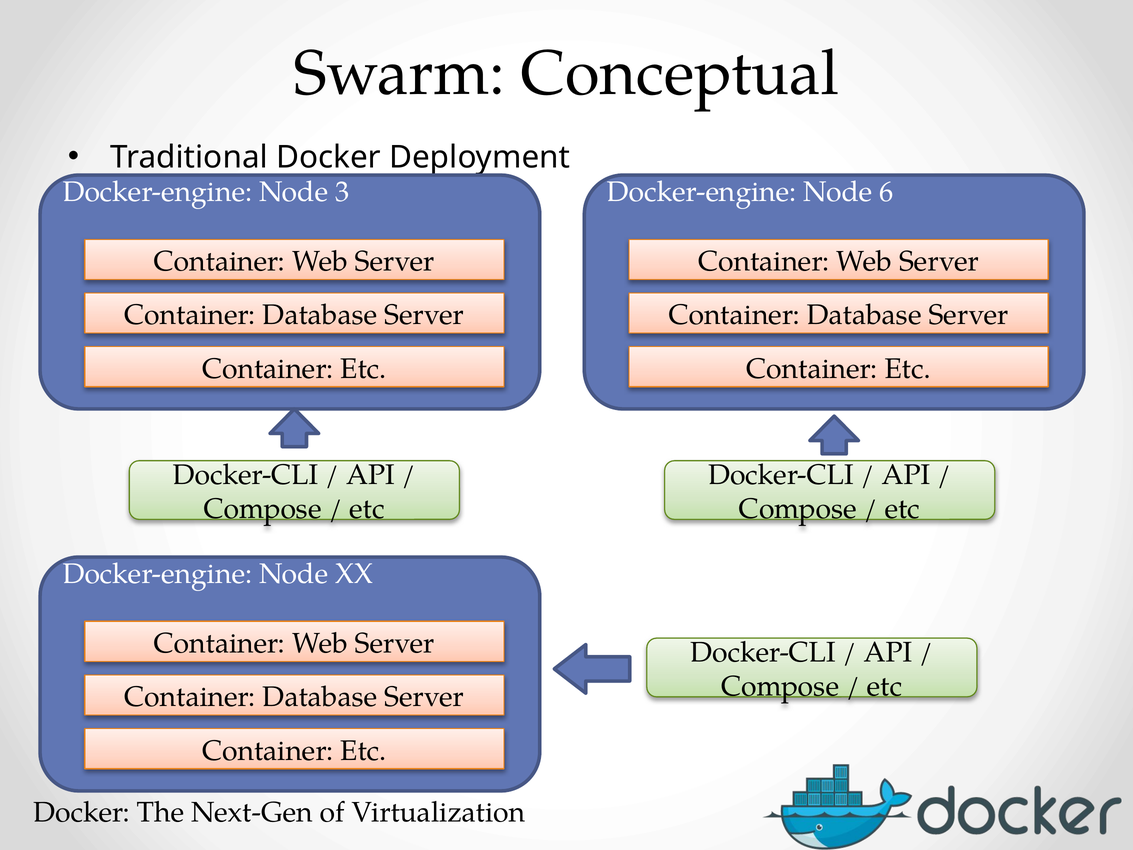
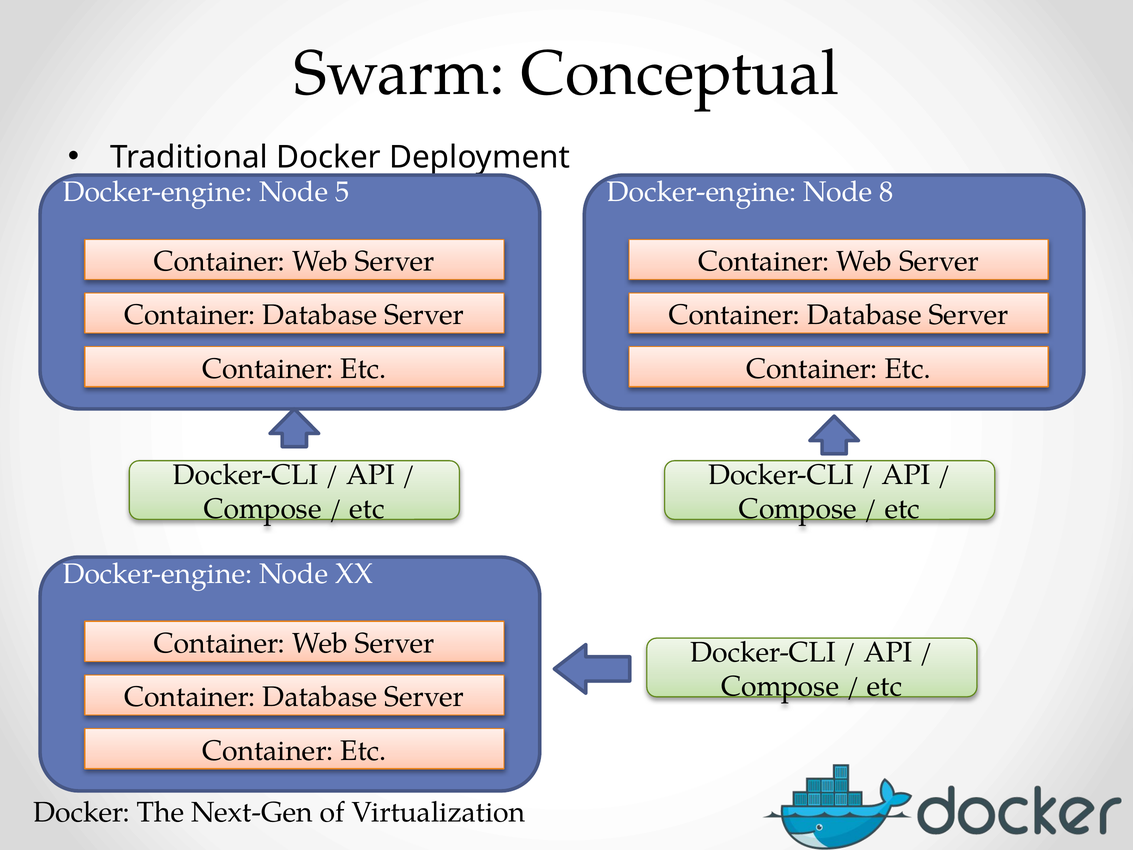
3: 3 -> 5
6: 6 -> 8
